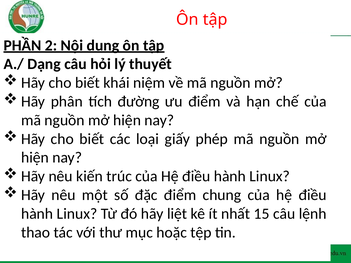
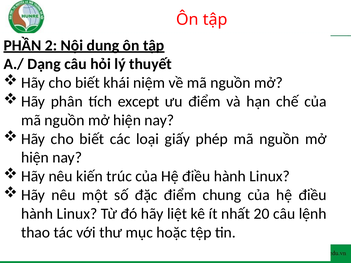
đường: đường -> except
15: 15 -> 20
